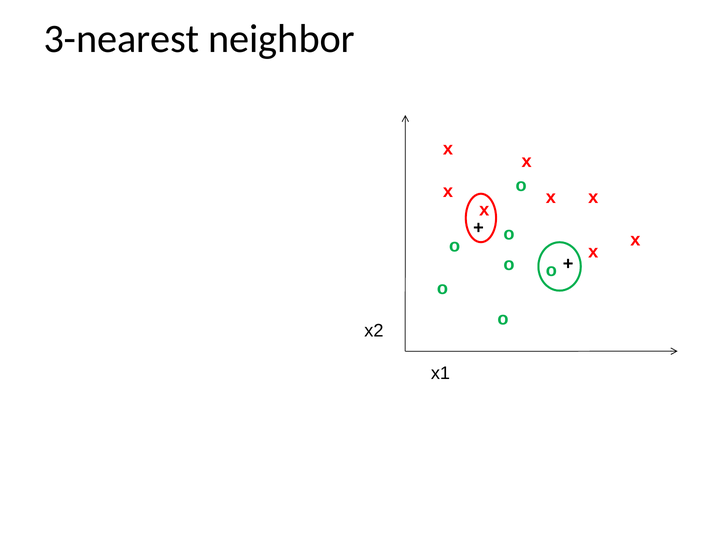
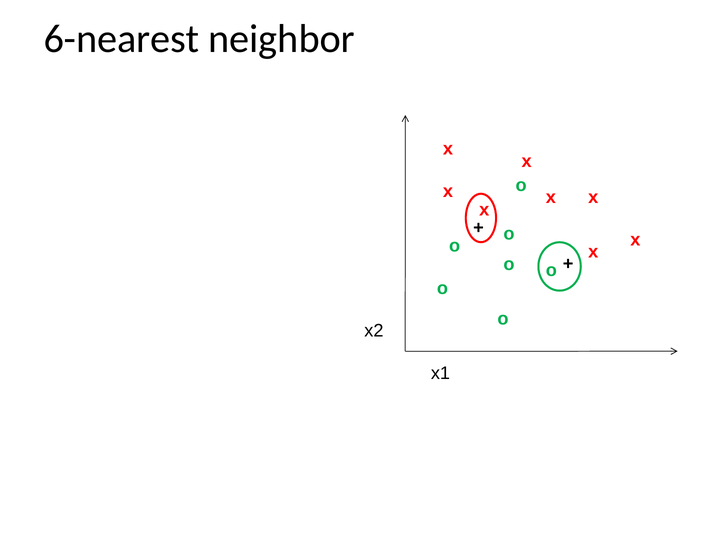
3-nearest: 3-nearest -> 6-nearest
